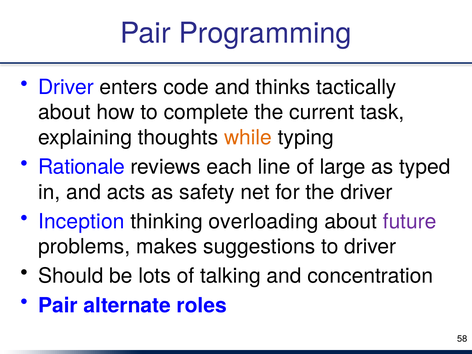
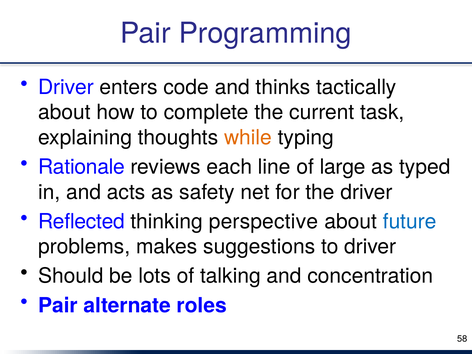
Inception: Inception -> Reflected
overloading: overloading -> perspective
future colour: purple -> blue
